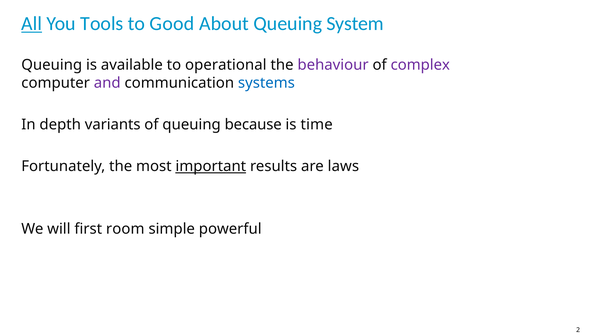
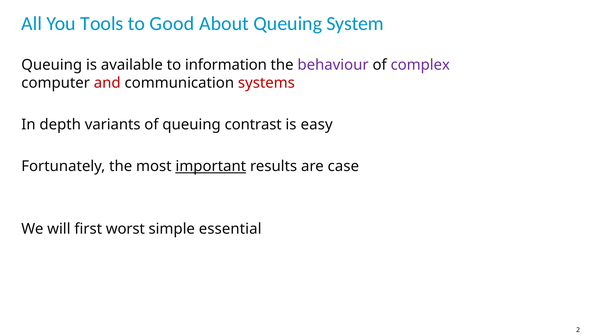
All underline: present -> none
operational: operational -> information
and colour: purple -> red
systems colour: blue -> red
because: because -> contrast
time: time -> easy
laws: laws -> case
room: room -> worst
powerful: powerful -> essential
